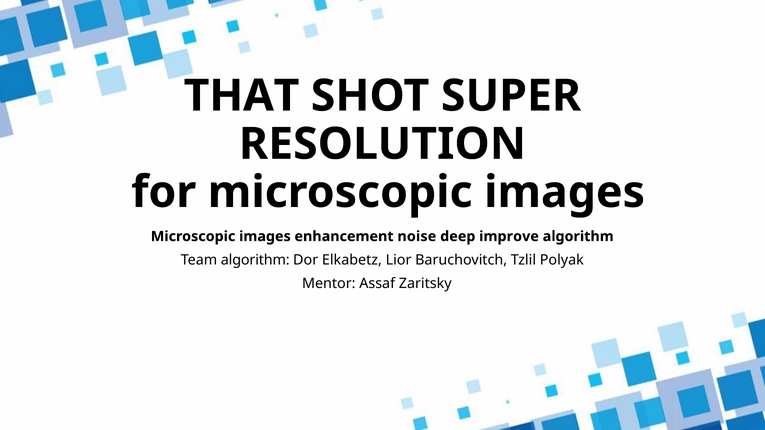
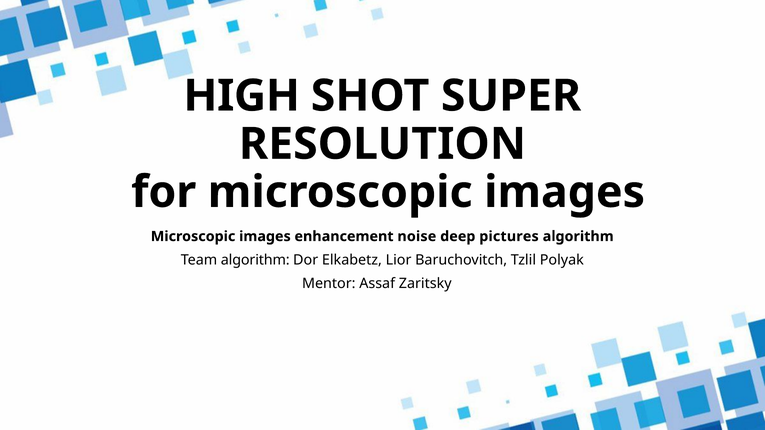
THAT: THAT -> HIGH
improve: improve -> pictures
